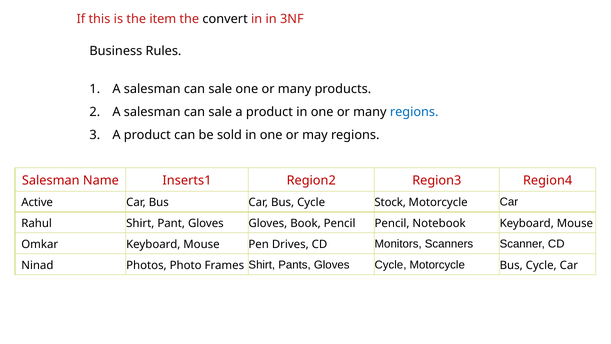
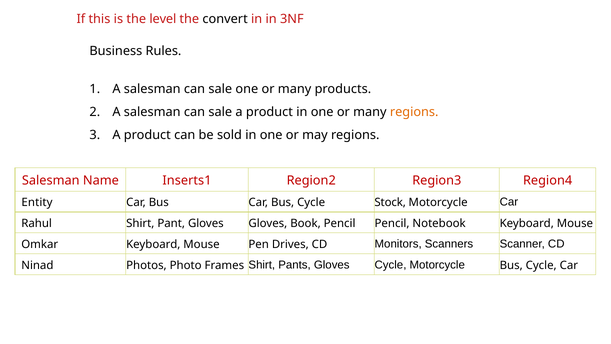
item: item -> level
regions at (414, 112) colour: blue -> orange
Active: Active -> Entity
